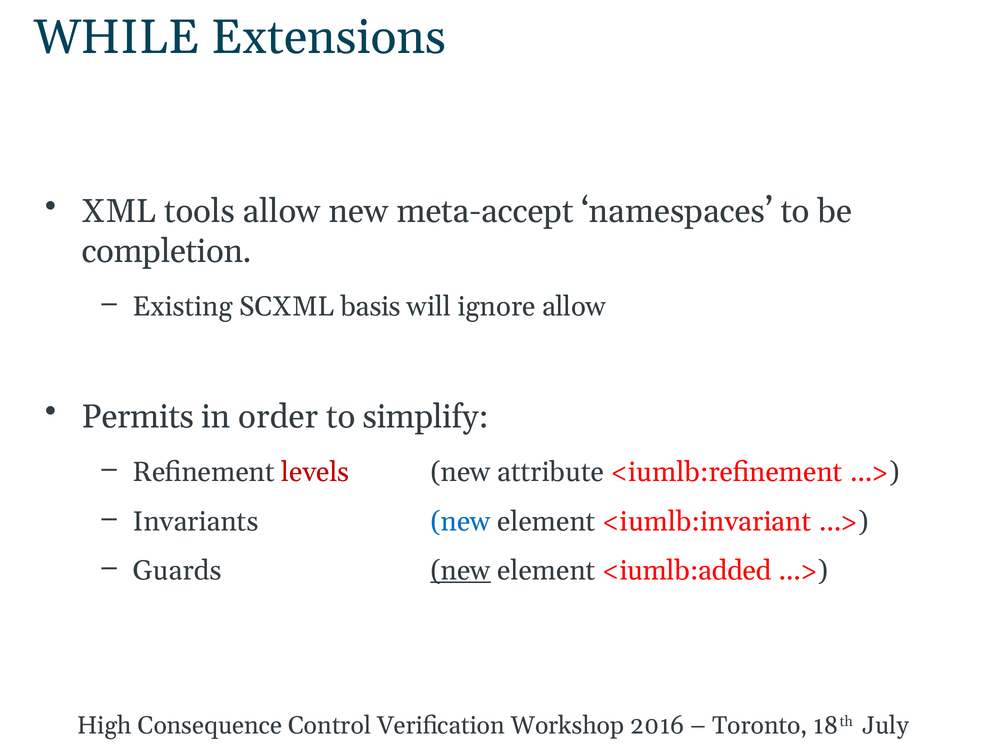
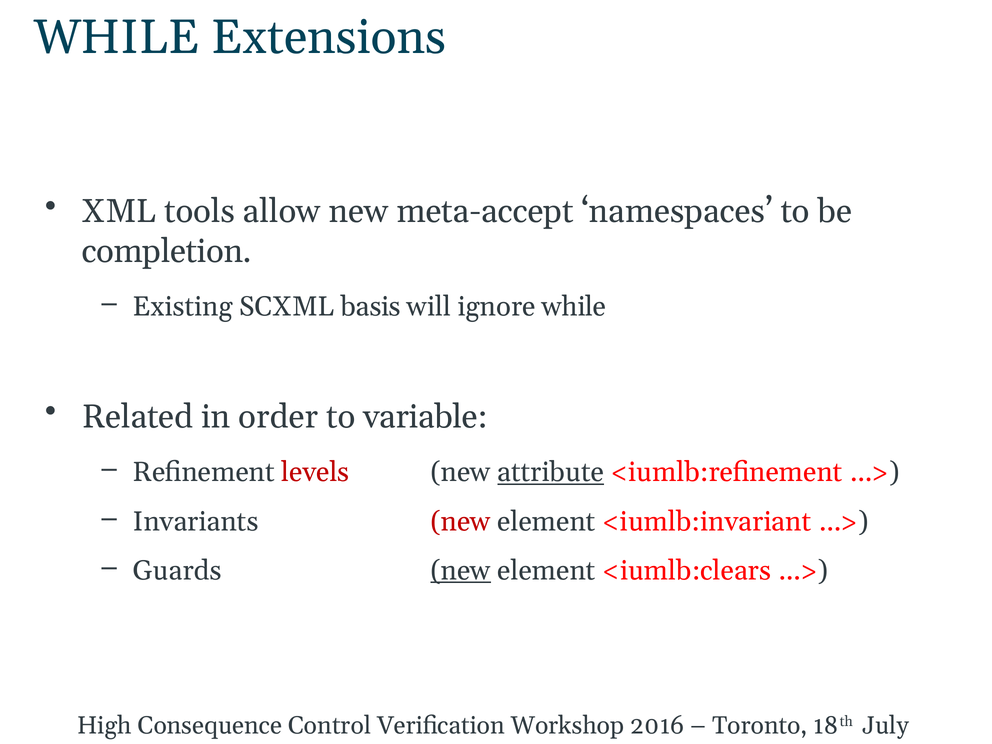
ignore allow: allow -> while
Permits: Permits -> Related
simplify: simplify -> variable
attribute underline: none -> present
new at (461, 521) colour: blue -> red
<iumlb:added: <iumlb:added -> <iumlb:clears
